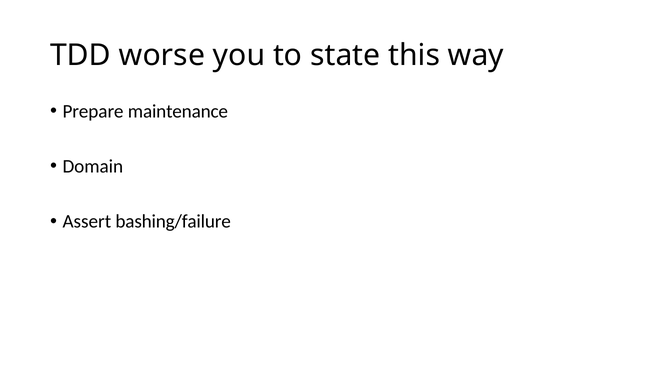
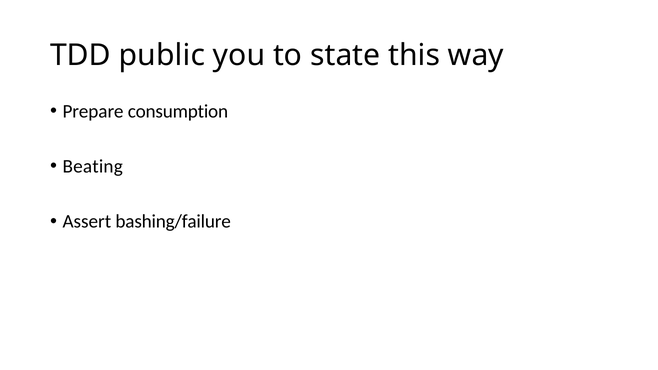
worse: worse -> public
maintenance: maintenance -> consumption
Domain: Domain -> Beating
